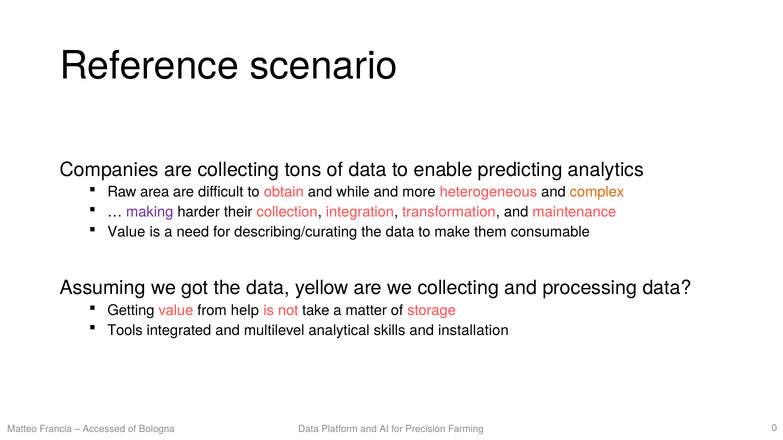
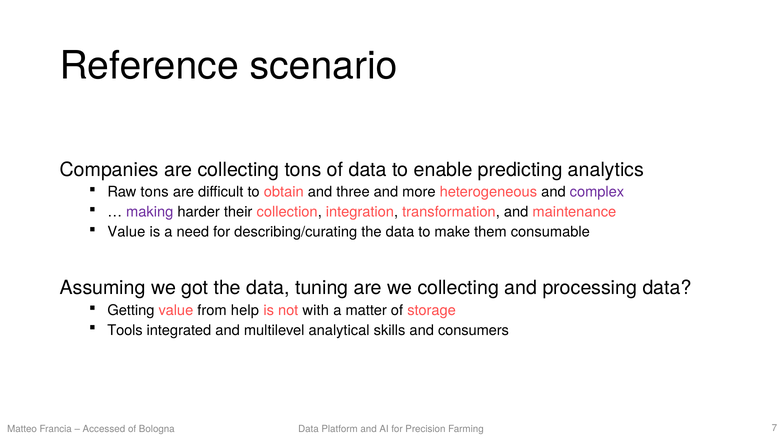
Raw area: area -> tons
while: while -> three
complex colour: orange -> purple
yellow: yellow -> tuning
take: take -> with
installation: installation -> consumers
0: 0 -> 7
